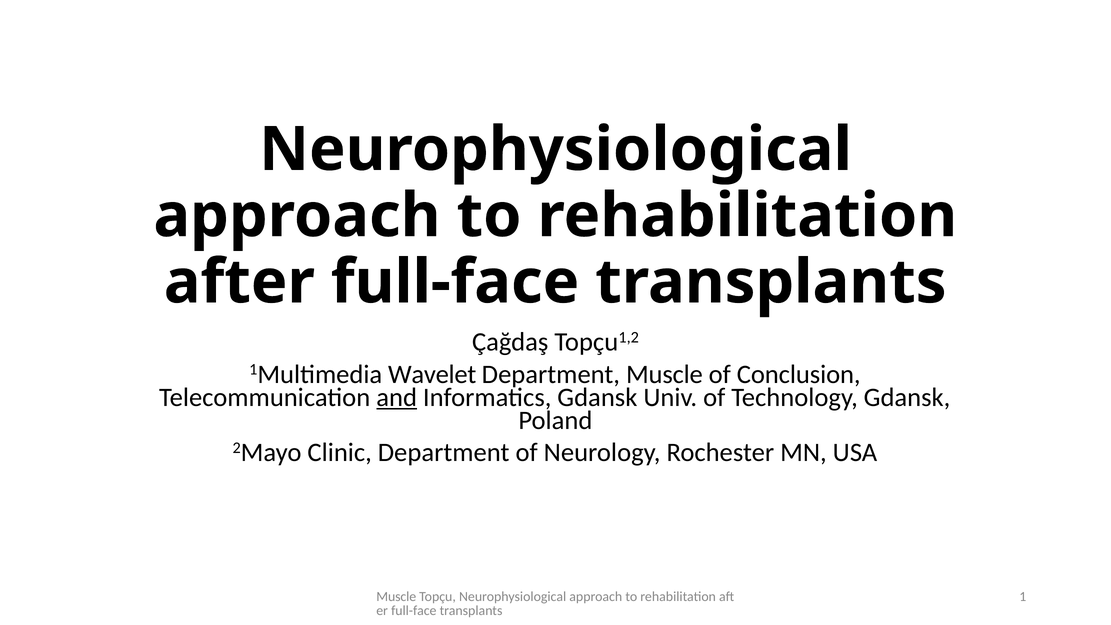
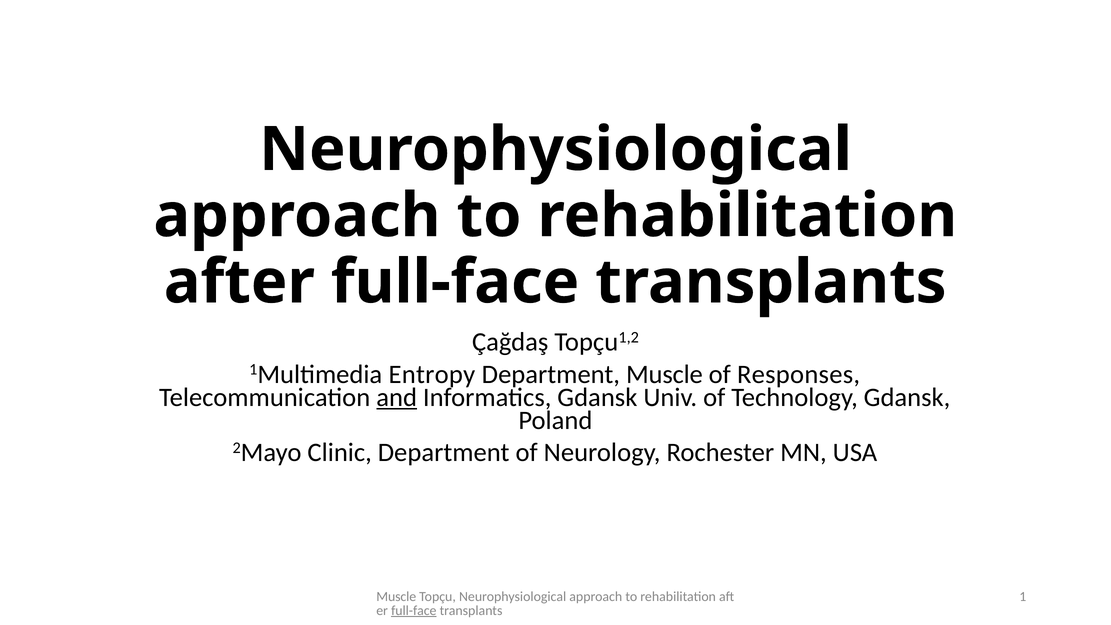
Wavelet: Wavelet -> Entropy
Conclusion: Conclusion -> Responses
full-face at (414, 611) underline: none -> present
